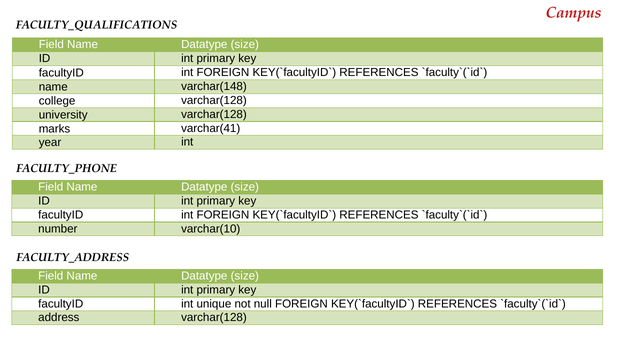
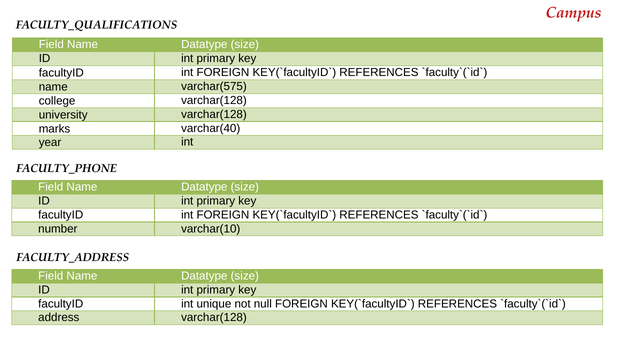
varchar(148: varchar(148 -> varchar(575
varchar(41: varchar(41 -> varchar(40
